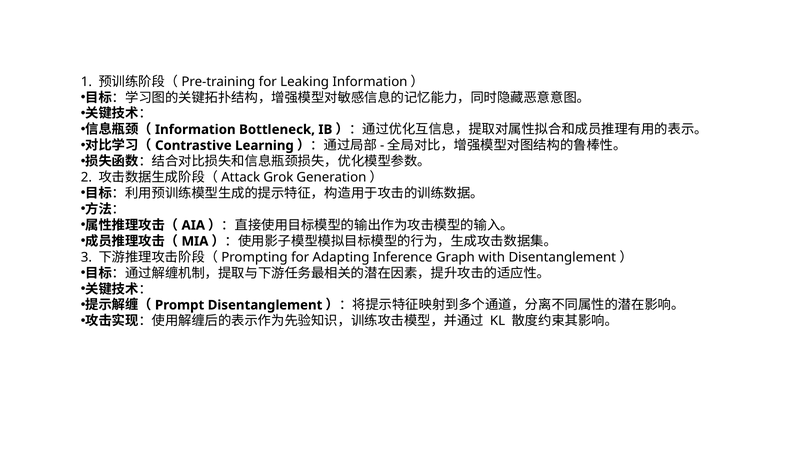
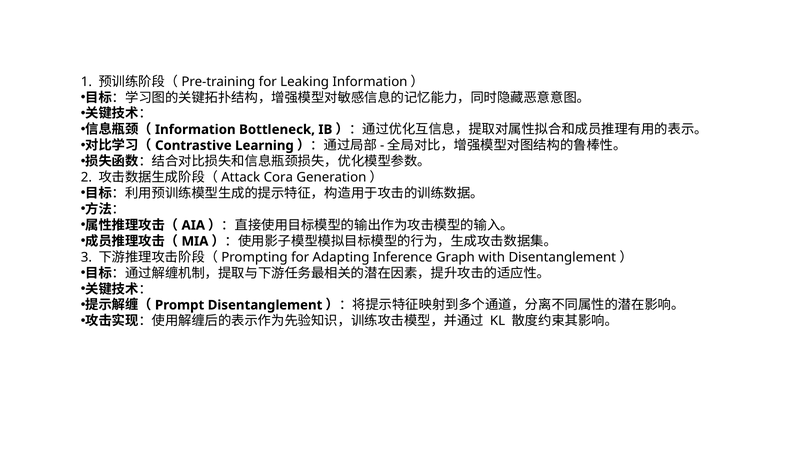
Grok: Grok -> Cora
